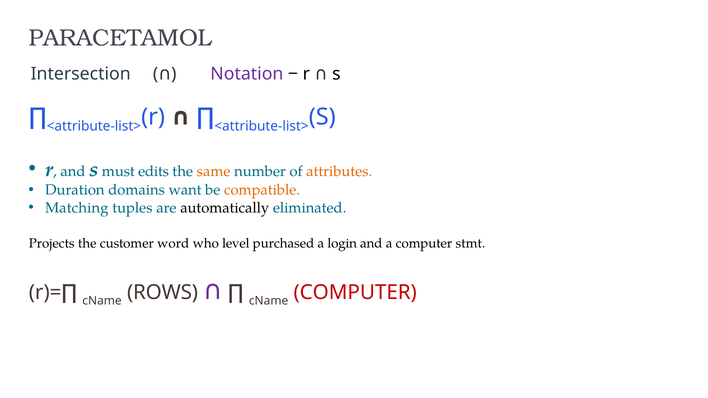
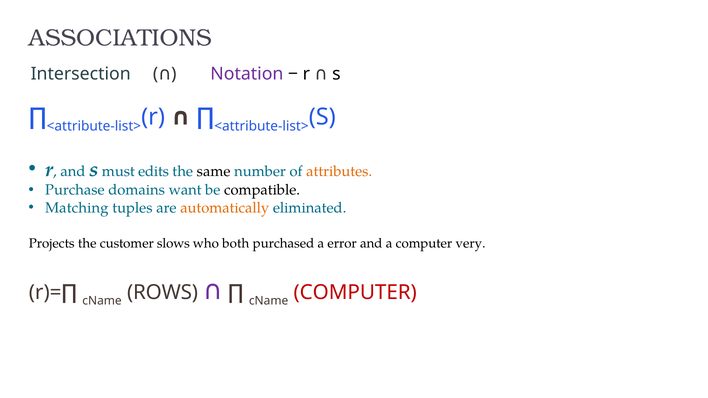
PARACETAMOL: PARACETAMOL -> ASSOCIATIONS
same colour: orange -> black
Duration: Duration -> Purchase
compatible colour: orange -> black
automatically colour: black -> orange
word: word -> slows
level: level -> both
login: login -> error
stmt: stmt -> very
